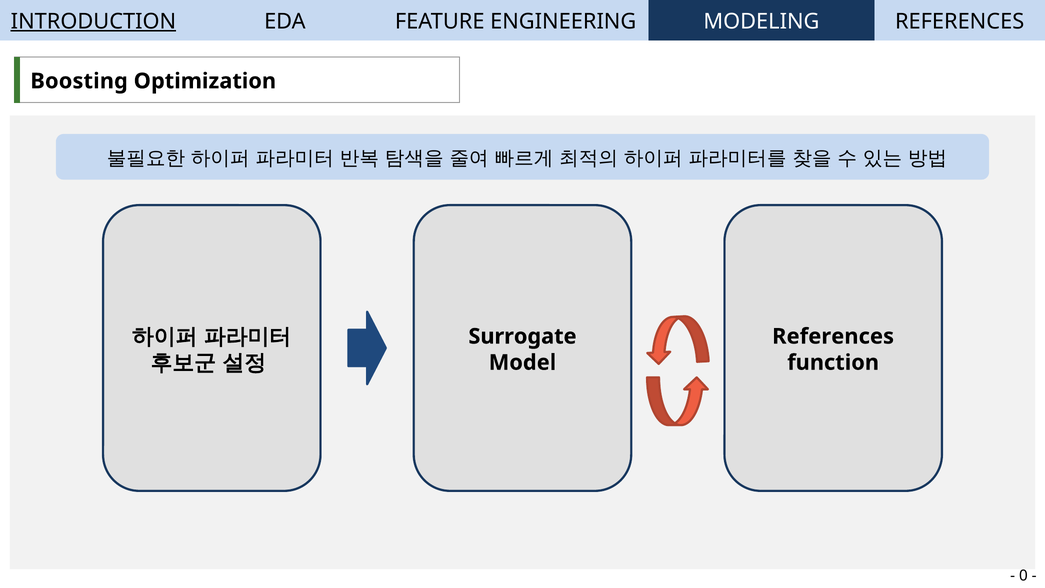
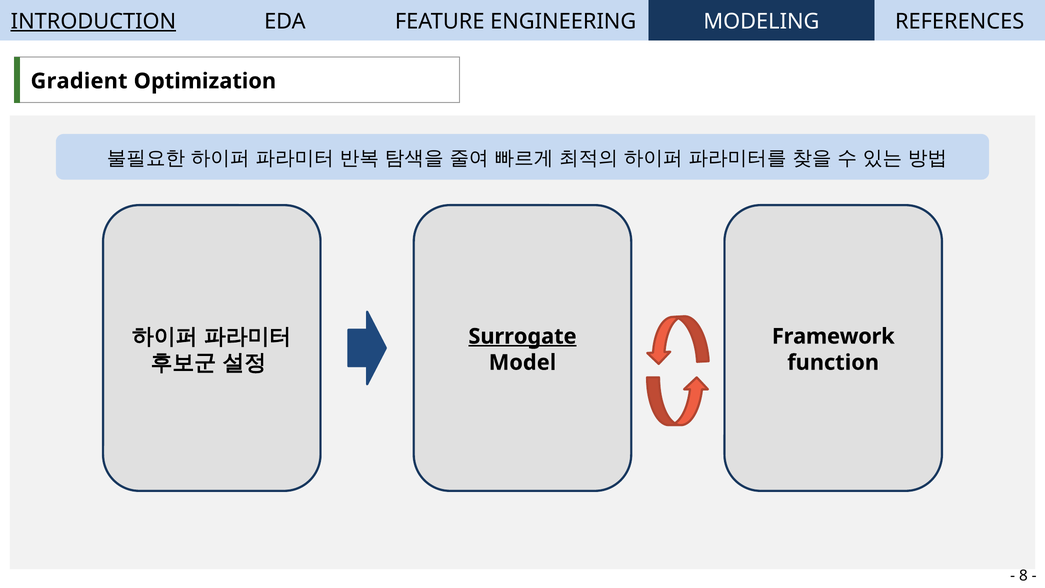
Boosting: Boosting -> Gradient
Surrogate underline: none -> present
References at (833, 336): References -> Framework
0: 0 -> 8
